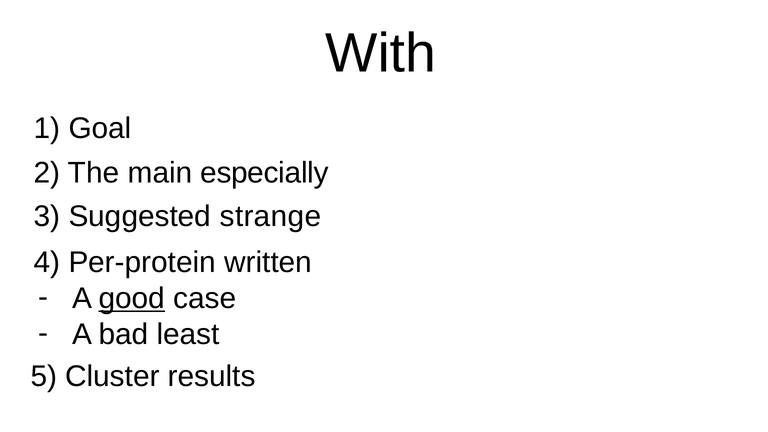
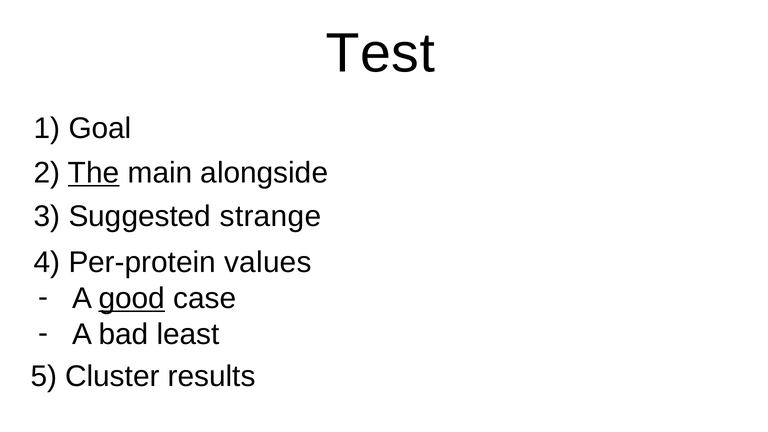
With: With -> Test
The underline: none -> present
especially: especially -> alongside
written: written -> values
